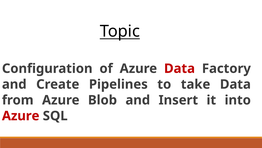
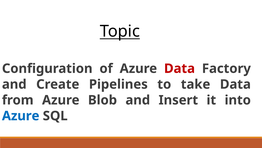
Azure at (21, 115) colour: red -> blue
